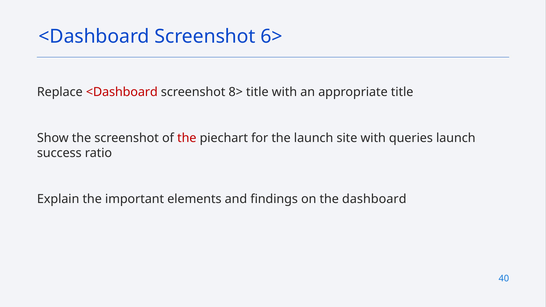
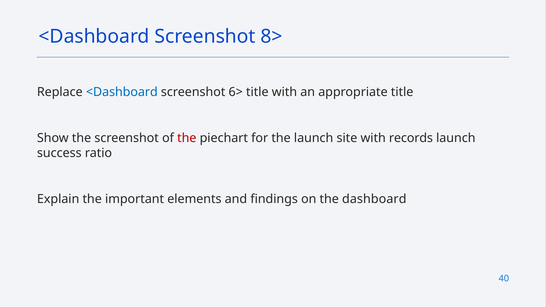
6>: 6> -> 8>
<Dashboard at (122, 92) colour: red -> blue
8>: 8> -> 6>
queries: queries -> records
